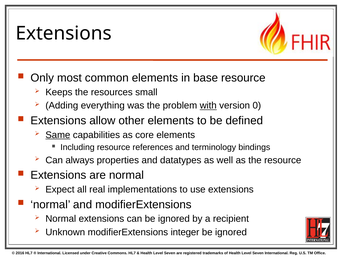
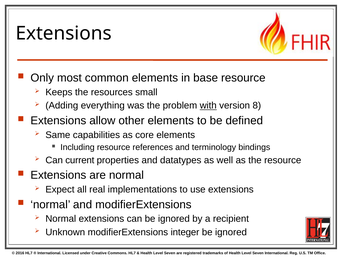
0: 0 -> 8
Same underline: present -> none
always: always -> current
